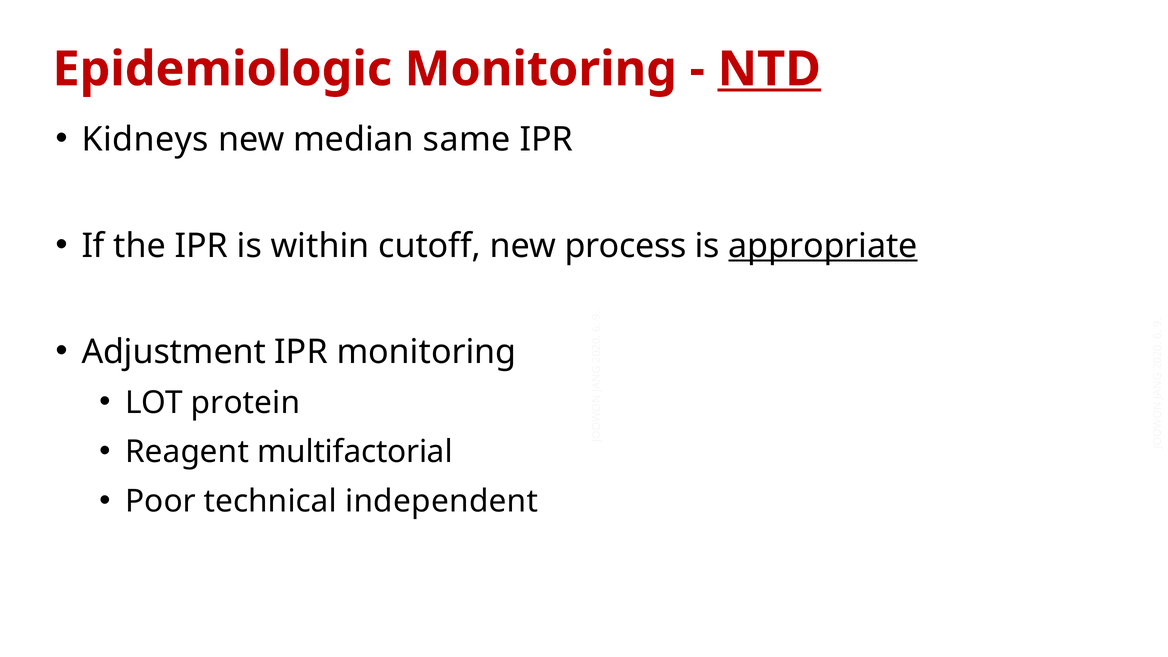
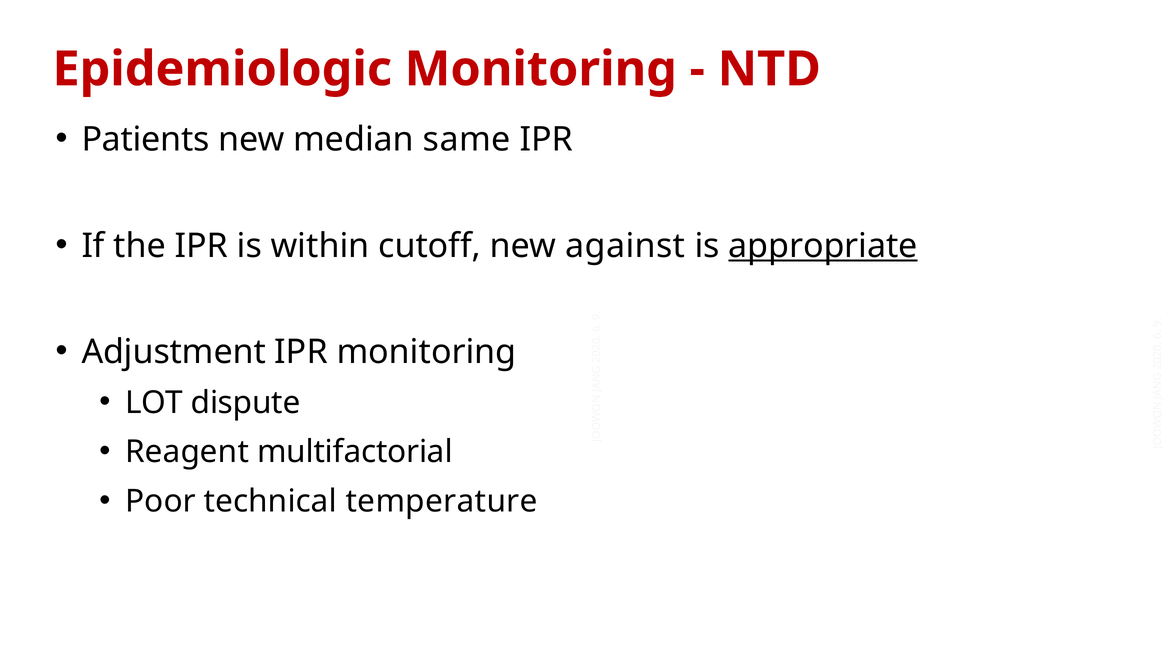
NTD underline: present -> none
Kidneys: Kidneys -> Patients
process: process -> against
protein: protein -> dispute
independent: independent -> temperature
